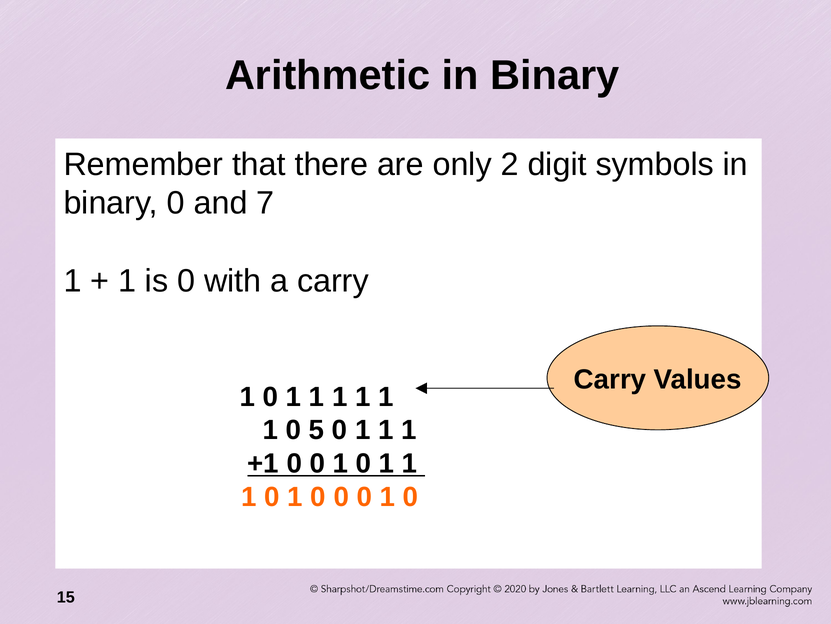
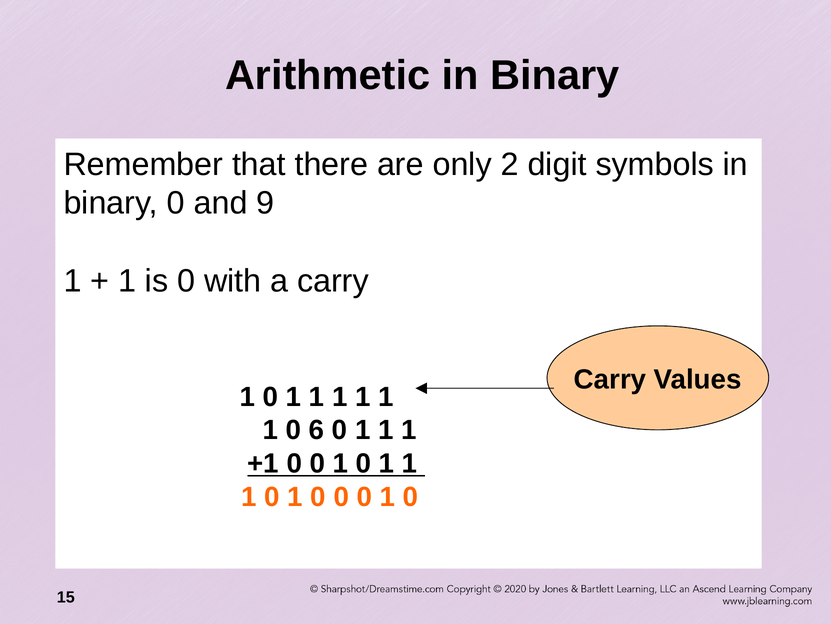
7: 7 -> 9
5: 5 -> 6
